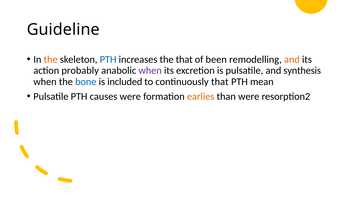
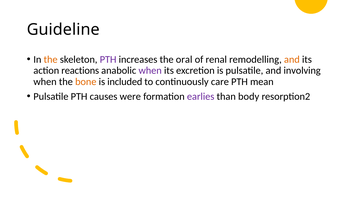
PTH at (108, 59) colour: blue -> purple
the that: that -> oral
been: been -> renal
probably: probably -> reactions
synthesis: synthesis -> involving
bone colour: blue -> orange
continuously that: that -> care
earlies colour: orange -> purple
than were: were -> body
